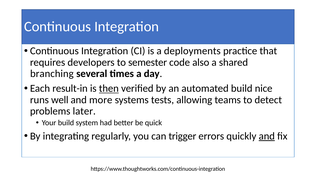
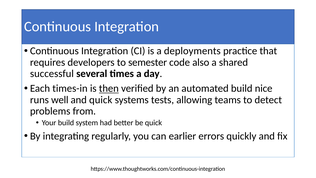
branching: branching -> successful
result-in: result-in -> times-in
and more: more -> quick
later: later -> from
trigger: trigger -> earlier
and at (267, 136) underline: present -> none
